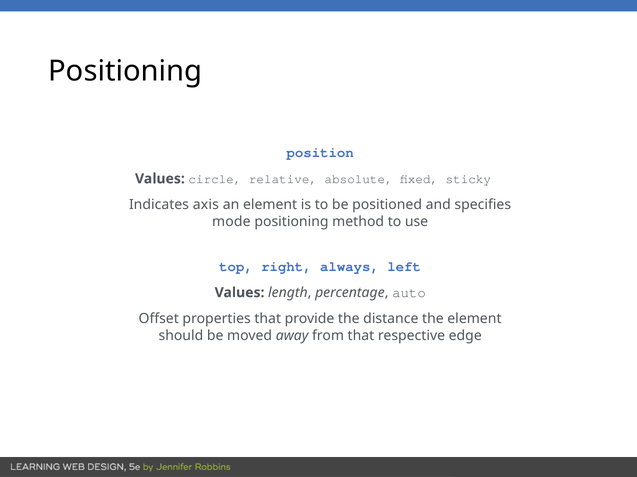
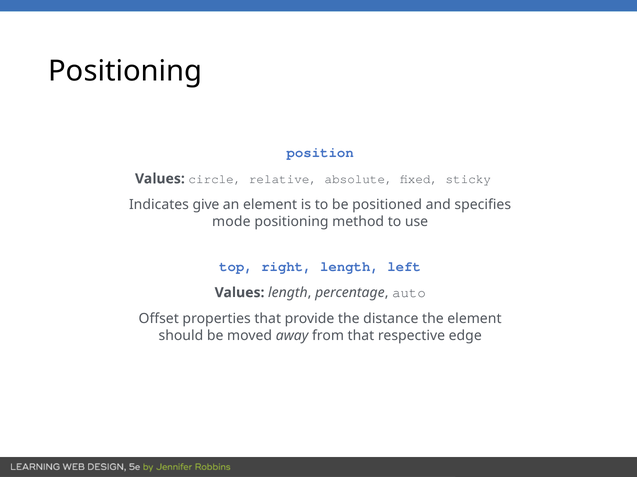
axis: axis -> give
right always: always -> length
